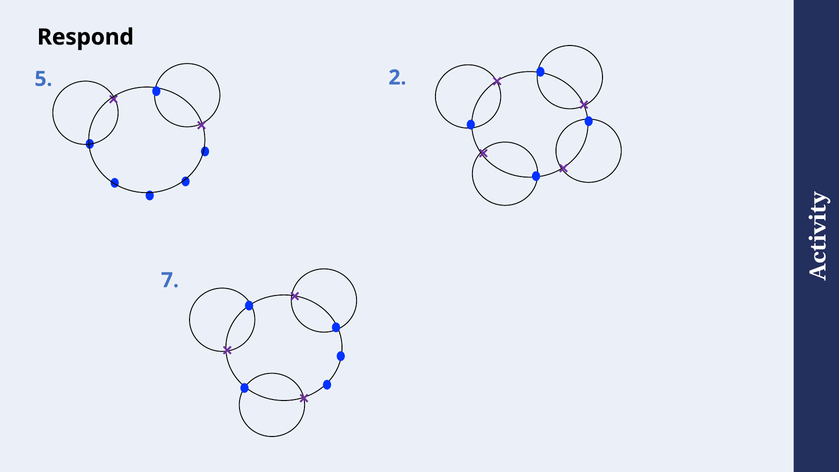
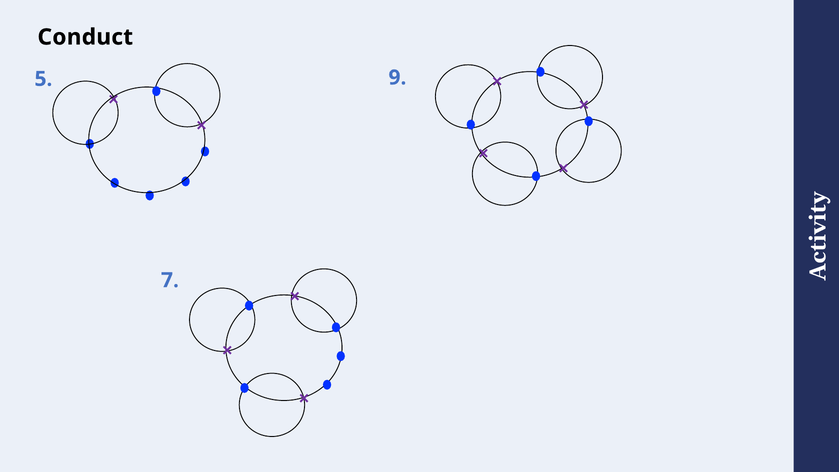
Respond: Respond -> Conduct
2: 2 -> 9
